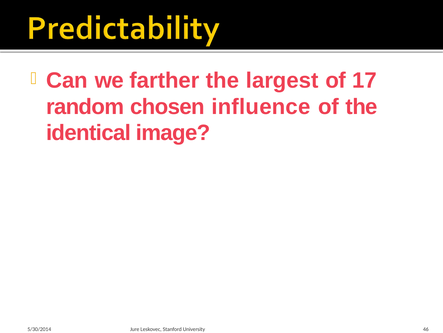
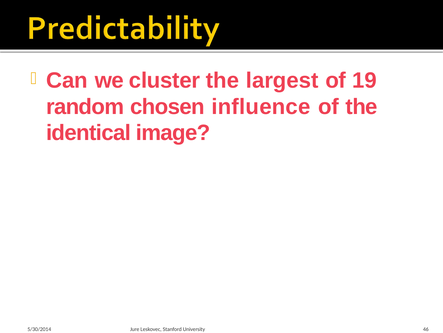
farther: farther -> cluster
17: 17 -> 19
